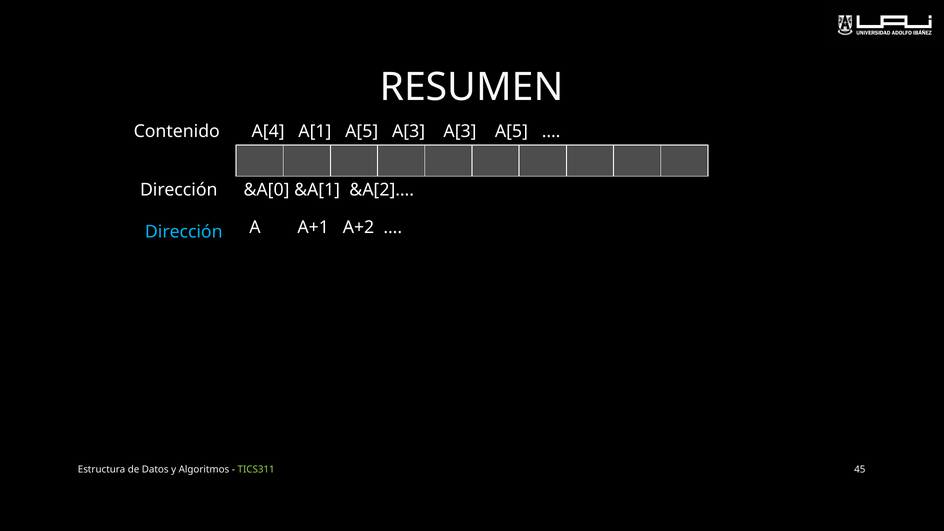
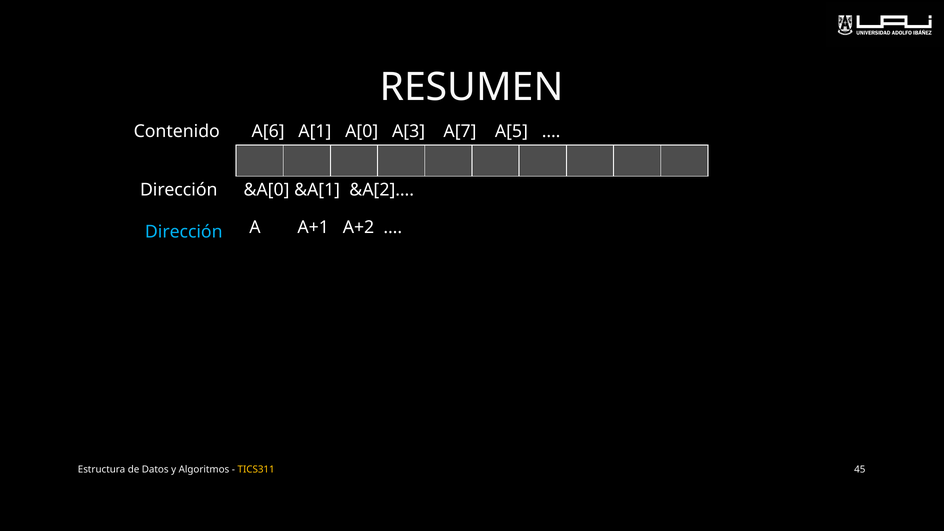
A[4: A[4 -> A[6
A[1 A[5: A[5 -> A[0
A[3 A[3: A[3 -> A[7
TICS311 colour: light green -> yellow
